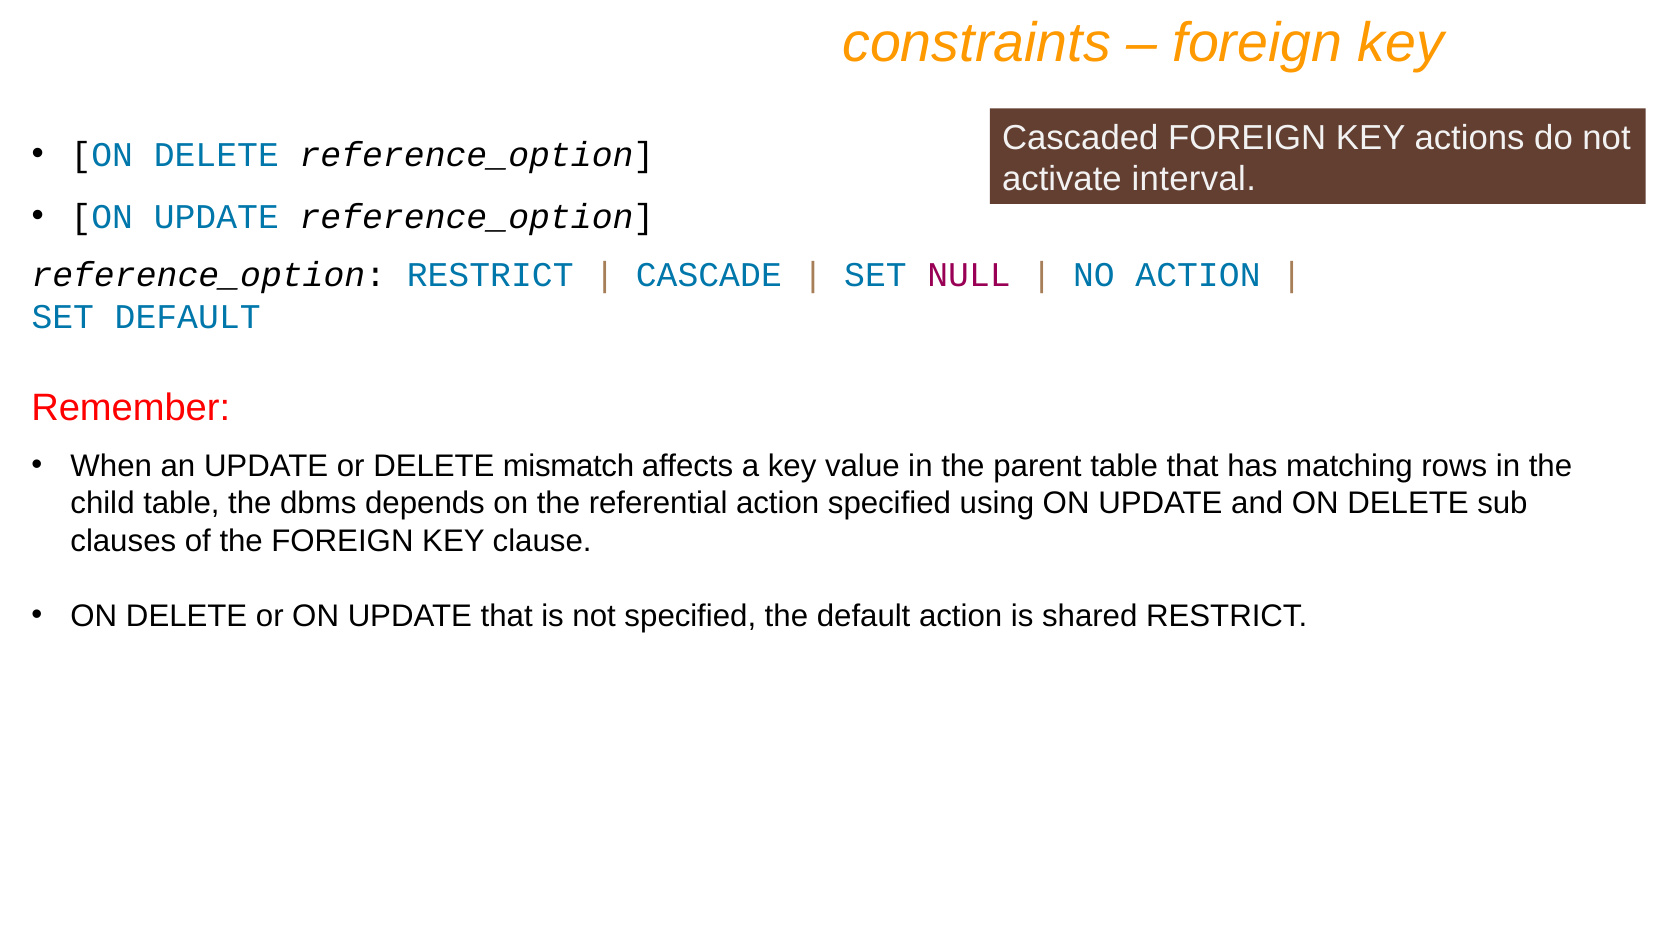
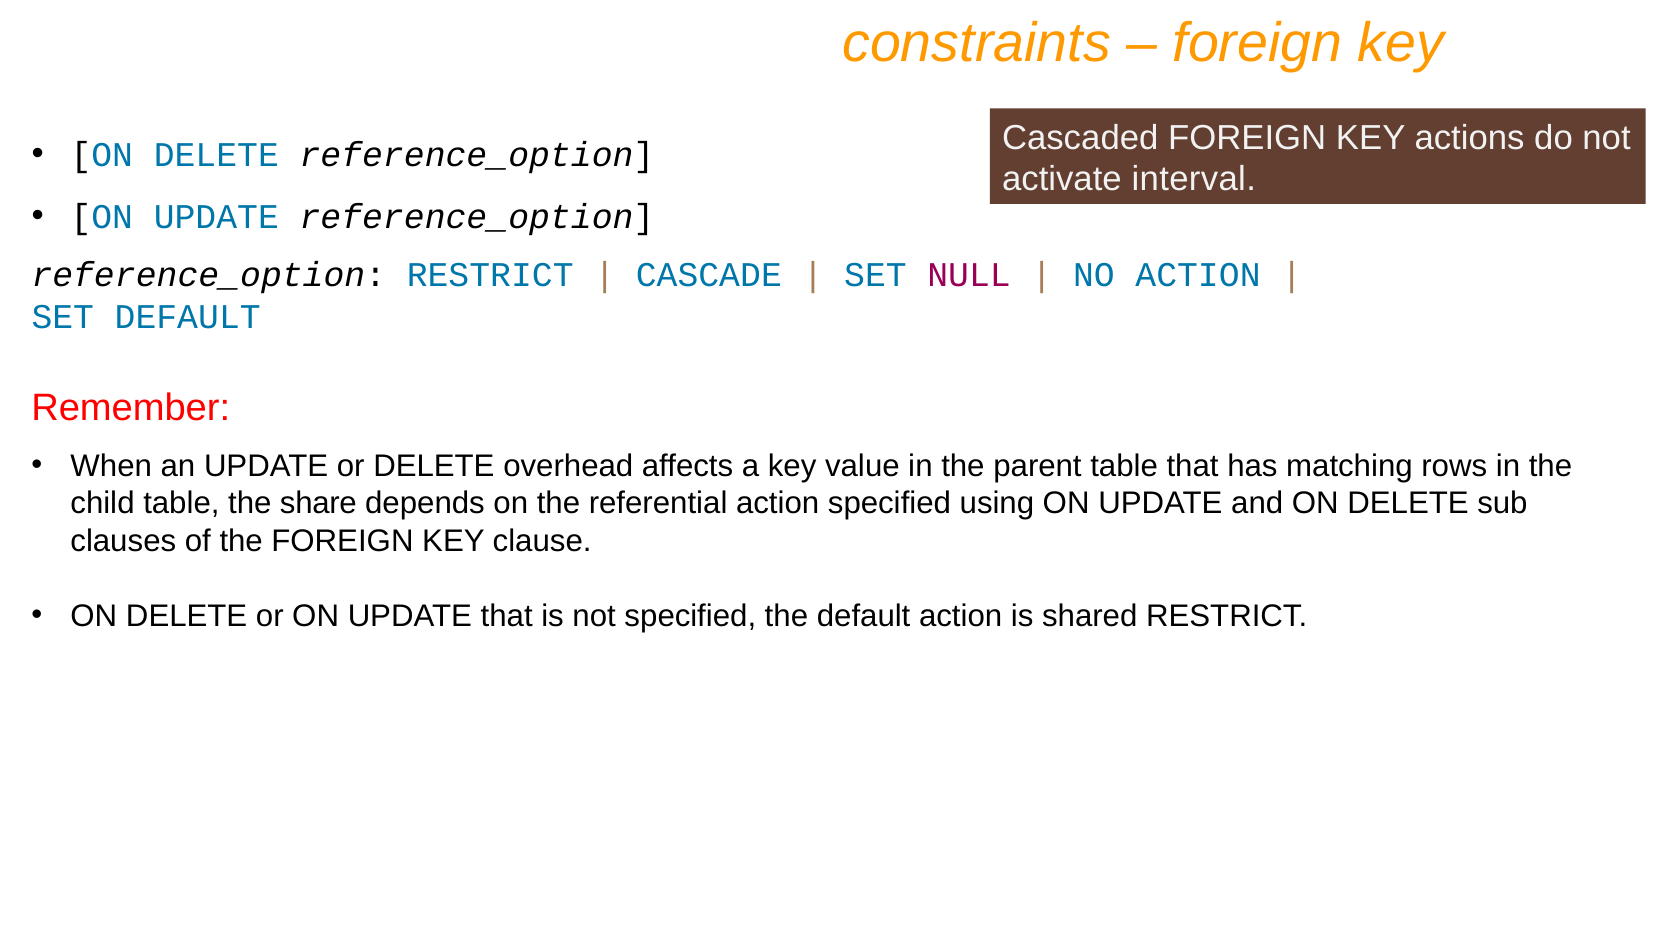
mismatch: mismatch -> overhead
dbms: dbms -> share
